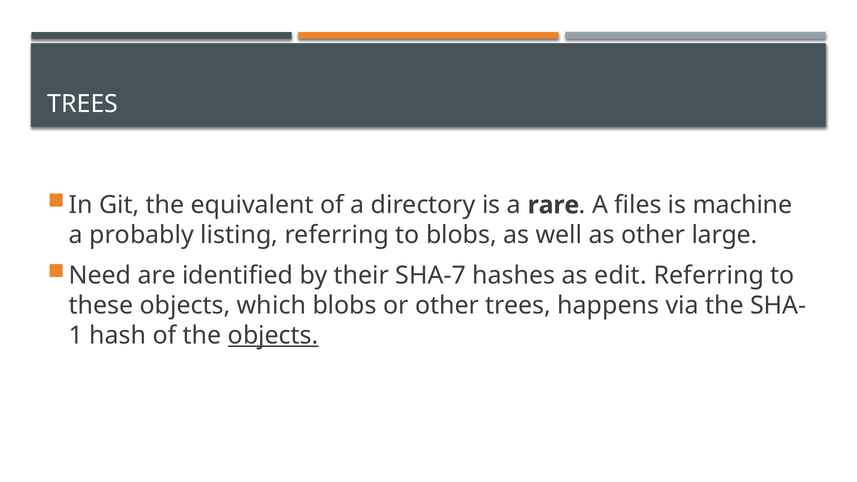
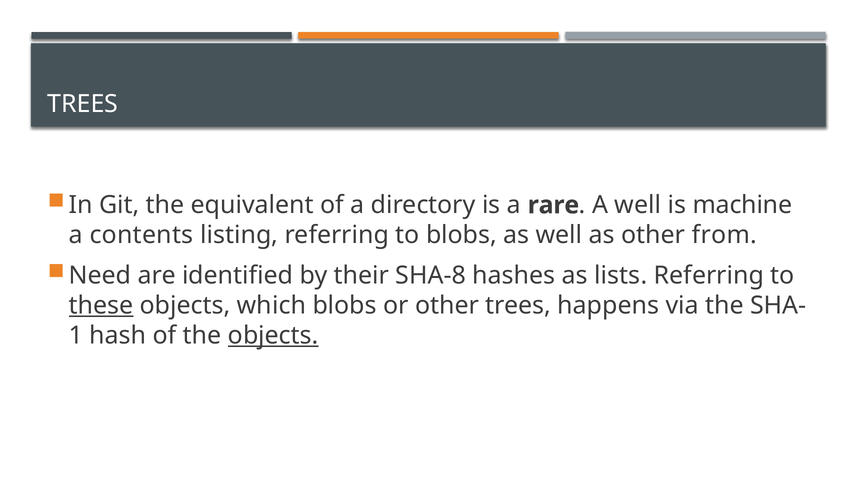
A files: files -> well
probably: probably -> contents
large: large -> from
SHA-7: SHA-7 -> SHA-8
edit: edit -> lists
these underline: none -> present
